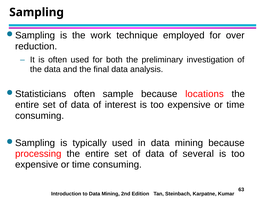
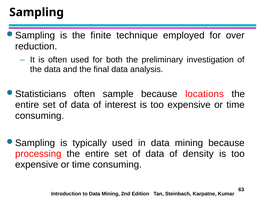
work: work -> finite
several: several -> density
